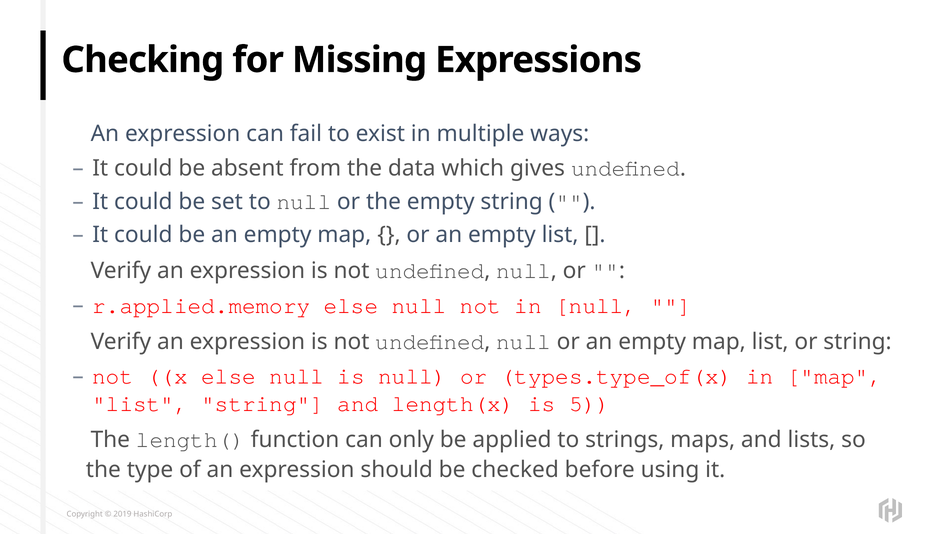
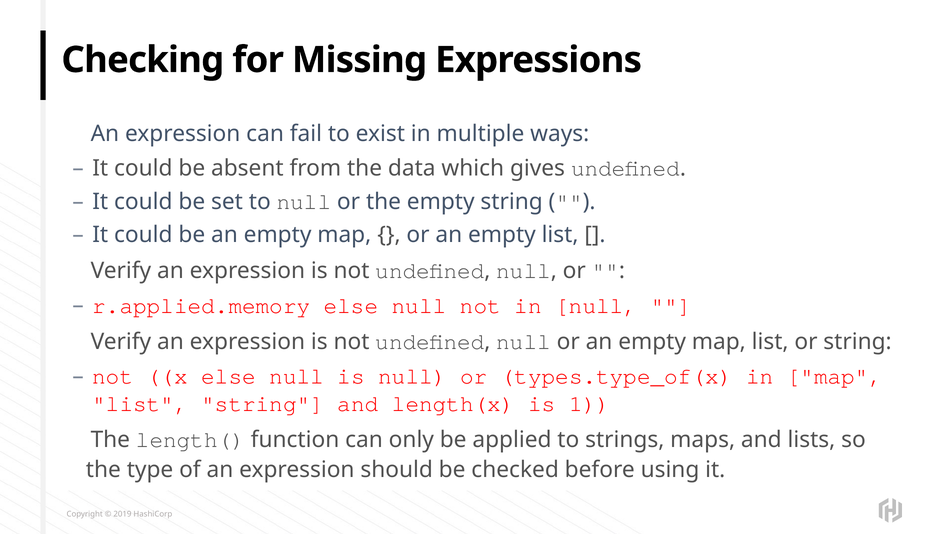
5: 5 -> 1
